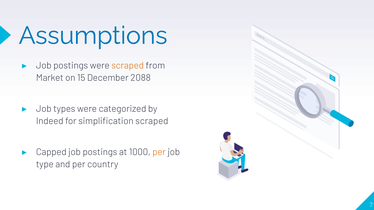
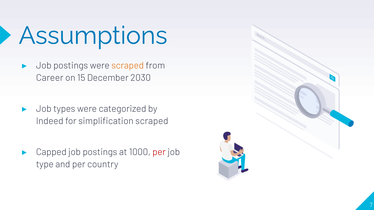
Market: Market -> Career
2088: 2088 -> 2030
per at (159, 152) colour: orange -> red
